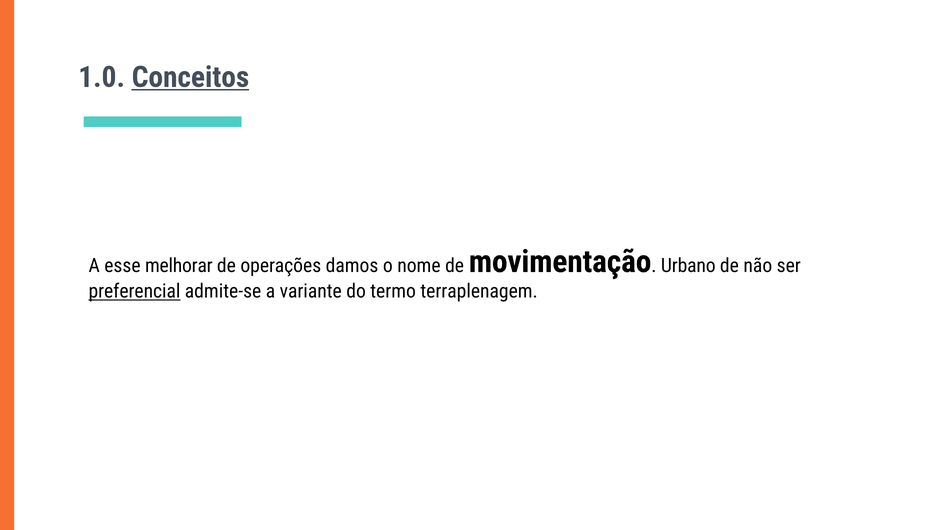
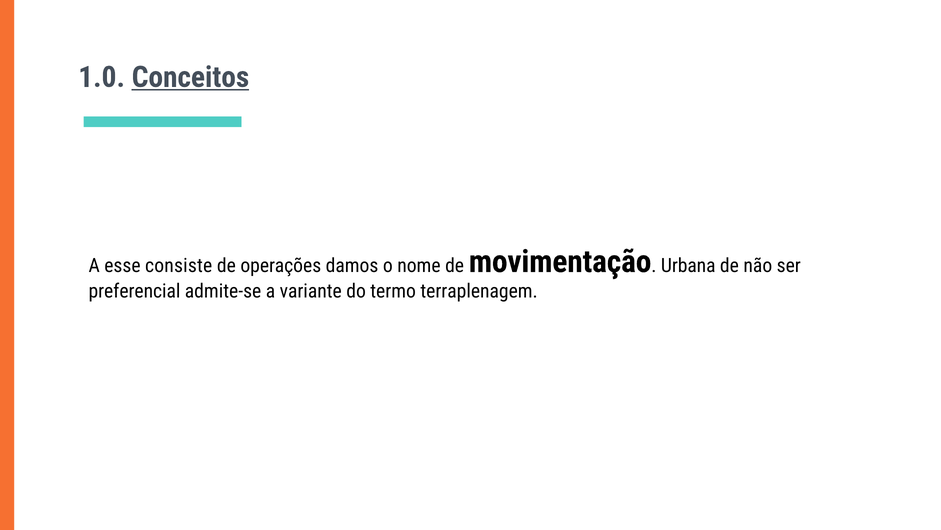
melhorar: melhorar -> consiste
Urbano: Urbano -> Urbana
preferencial underline: present -> none
